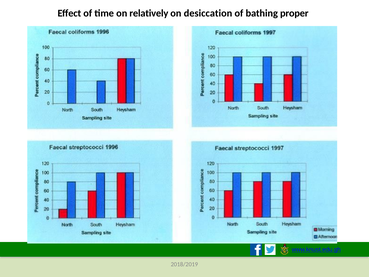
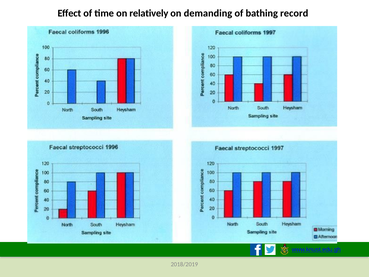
desiccation: desiccation -> demanding
proper: proper -> record
